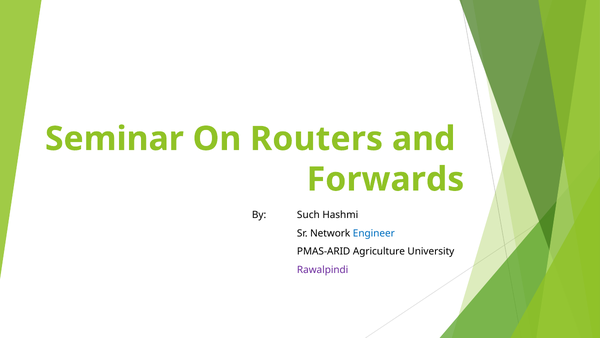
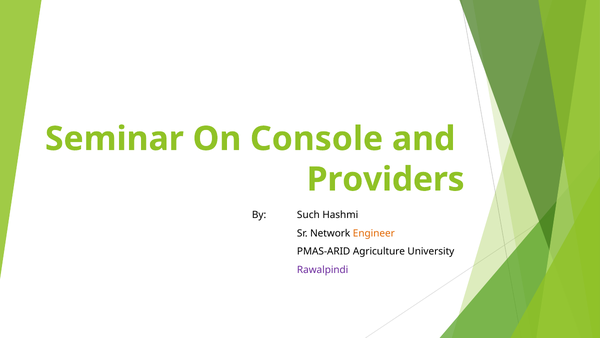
Routers: Routers -> Console
Forwards: Forwards -> Providers
Engineer colour: blue -> orange
